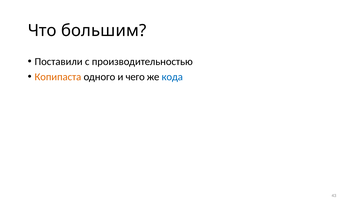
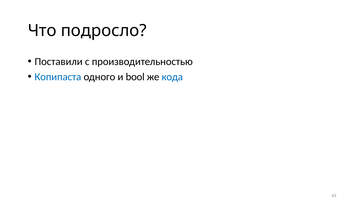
большим: большим -> подросло
Копипаста colour: orange -> blue
чего: чего -> bool
